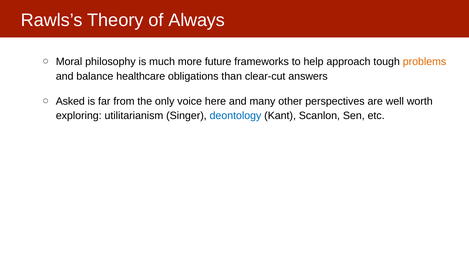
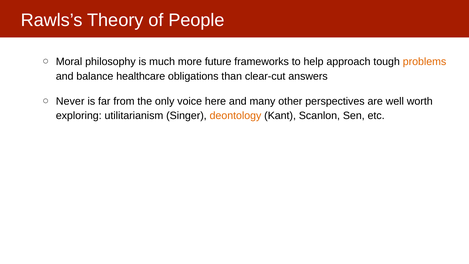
Always: Always -> People
Asked: Asked -> Never
deontology colour: blue -> orange
